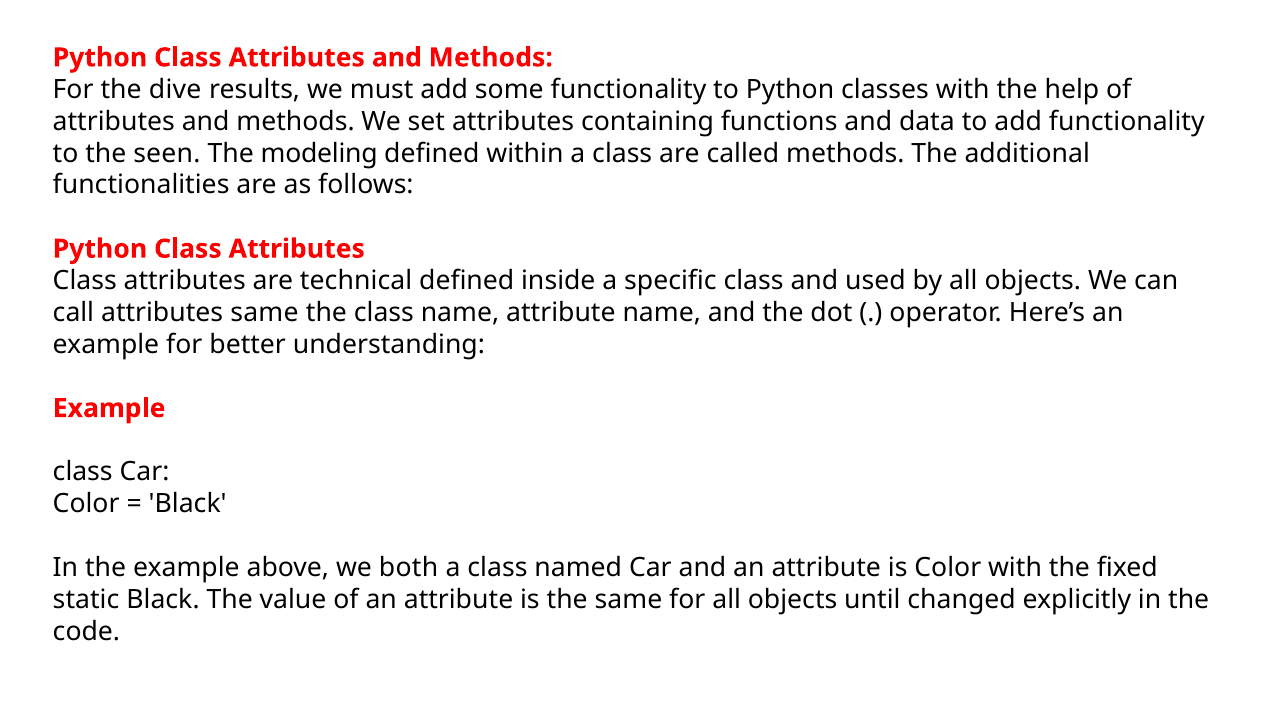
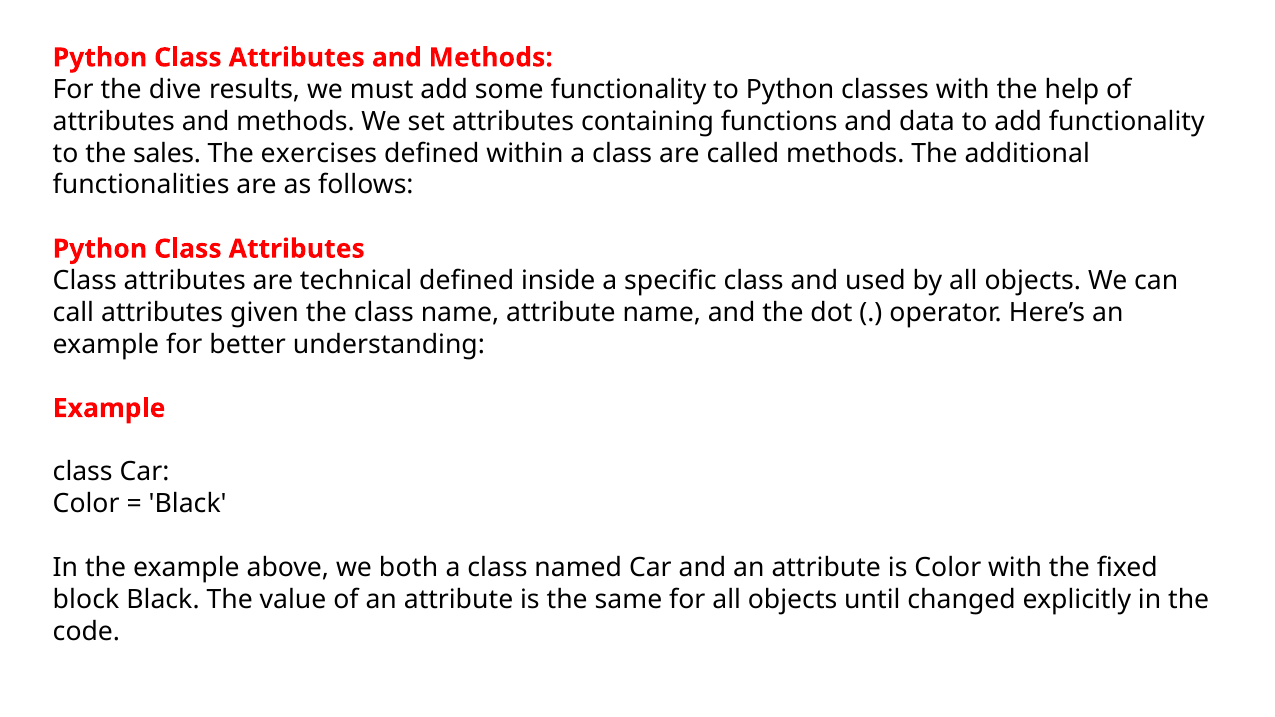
seen: seen -> sales
modeling: modeling -> exercises
attributes same: same -> given
static: static -> block
